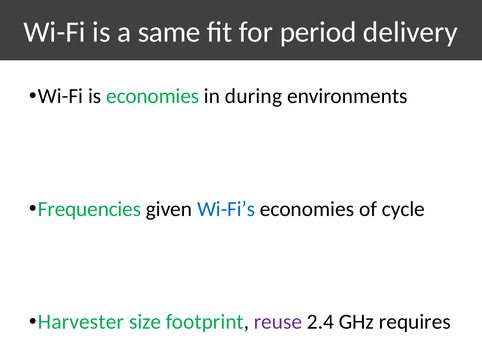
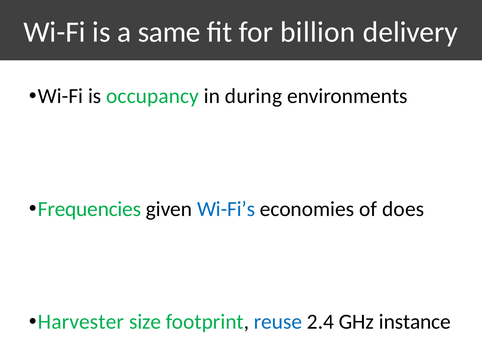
period: period -> billion
is economies: economies -> occupancy
cycle: cycle -> does
reuse colour: purple -> blue
requires: requires -> instance
